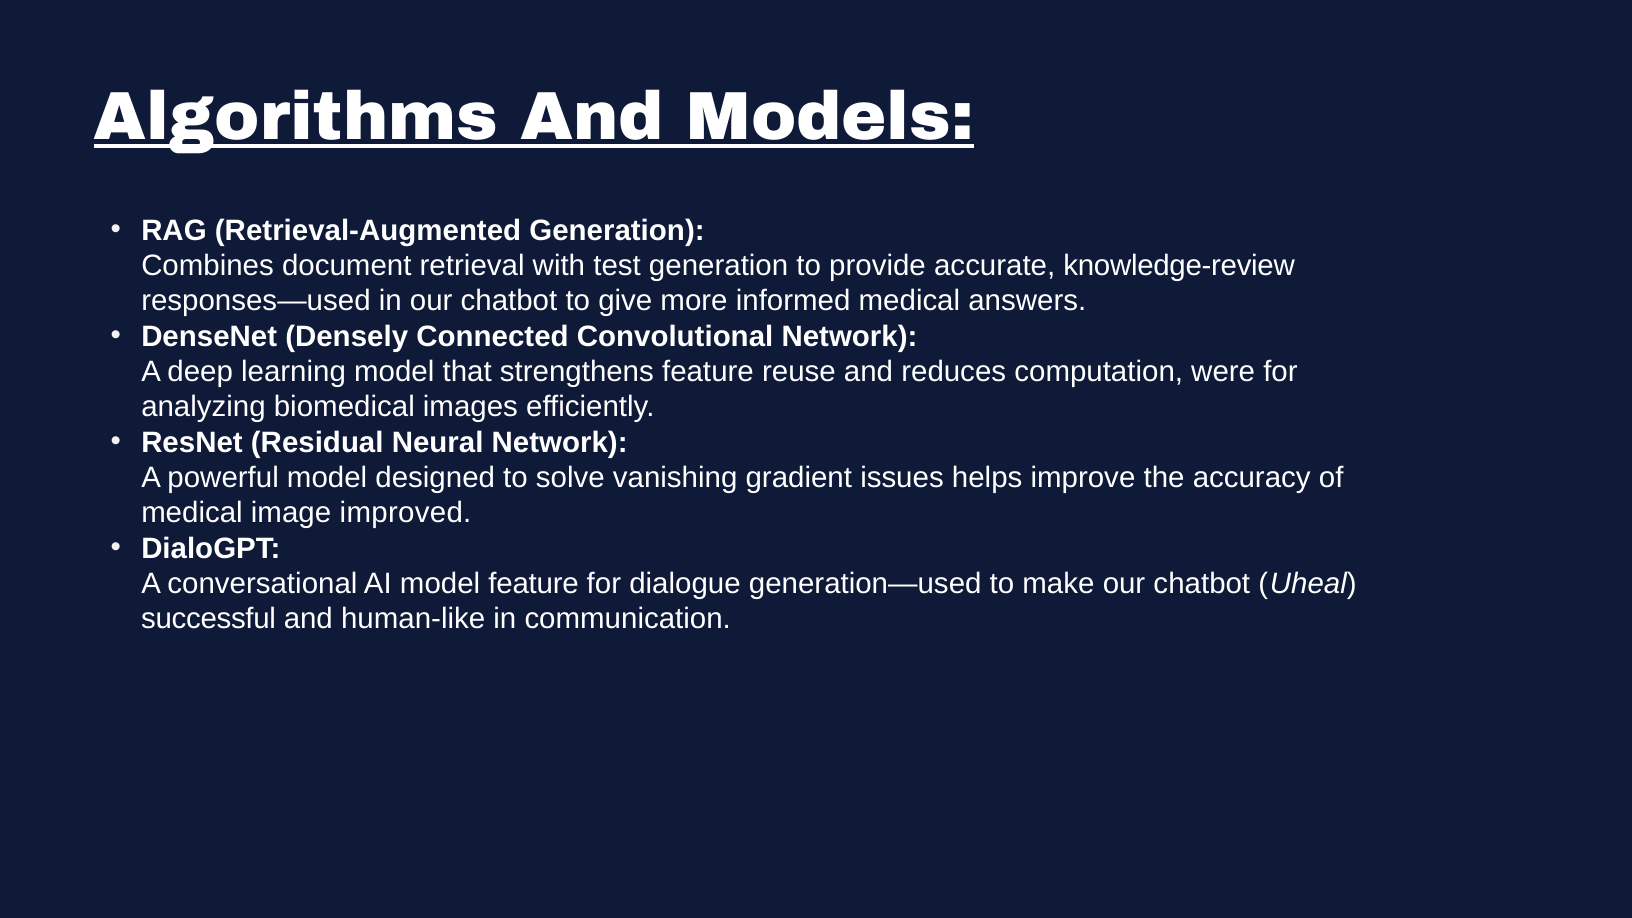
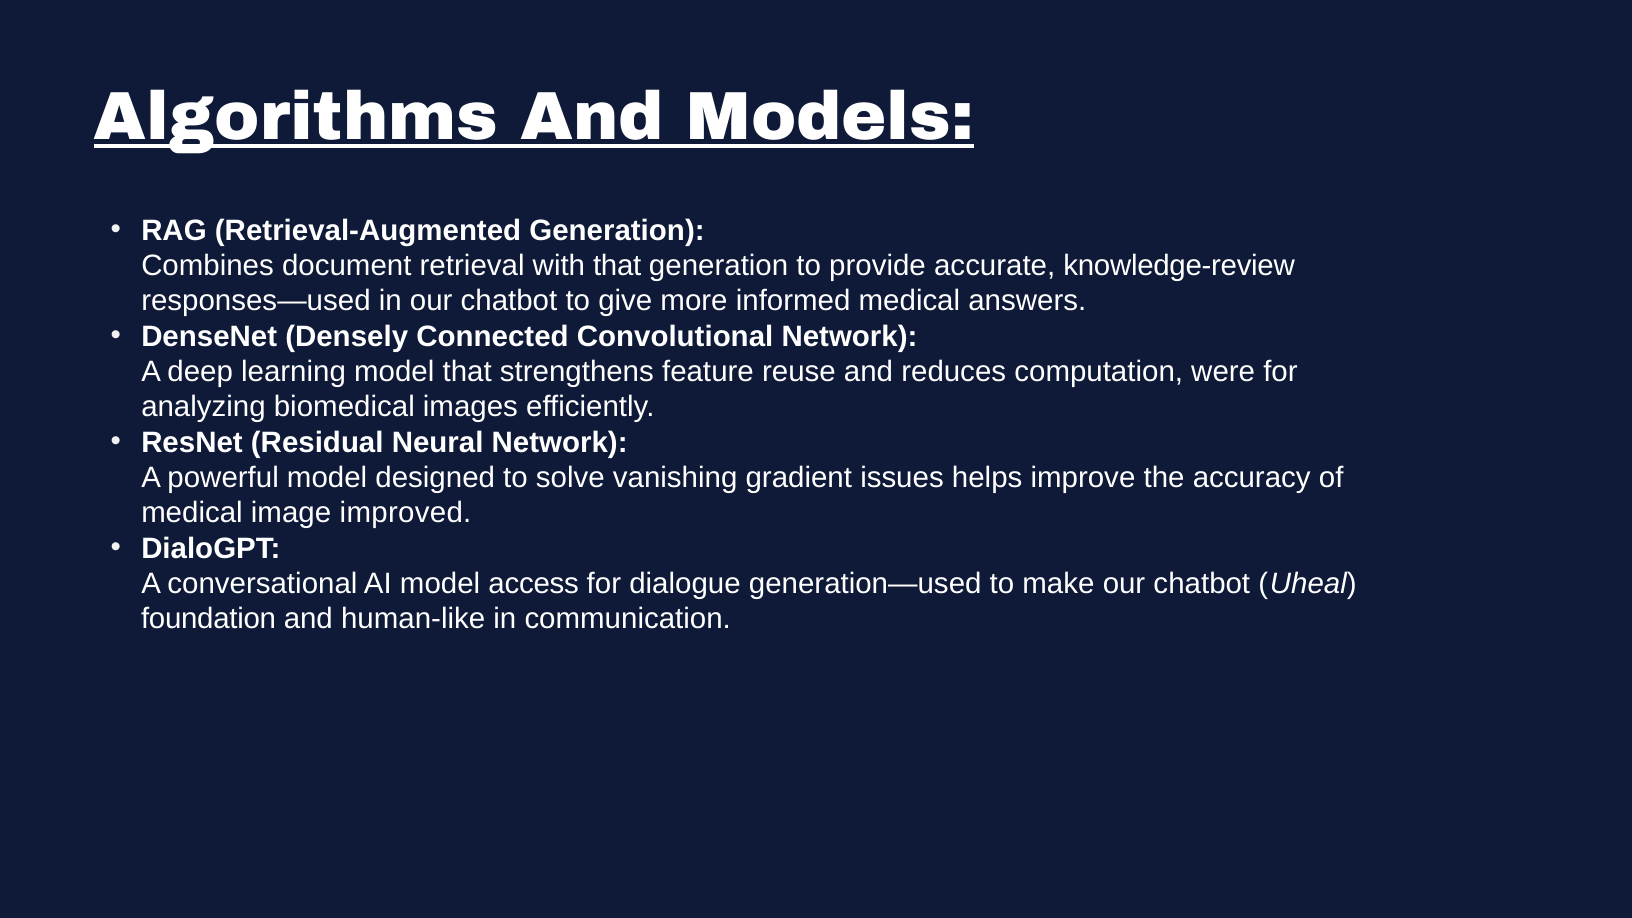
with test: test -> that
model feature: feature -> access
successful: successful -> foundation
